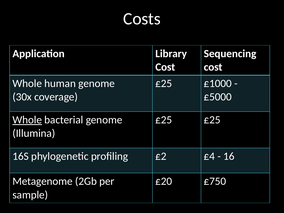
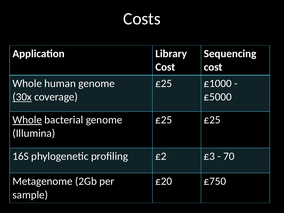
30x underline: none -> present
£4: £4 -> £3
16: 16 -> 70
